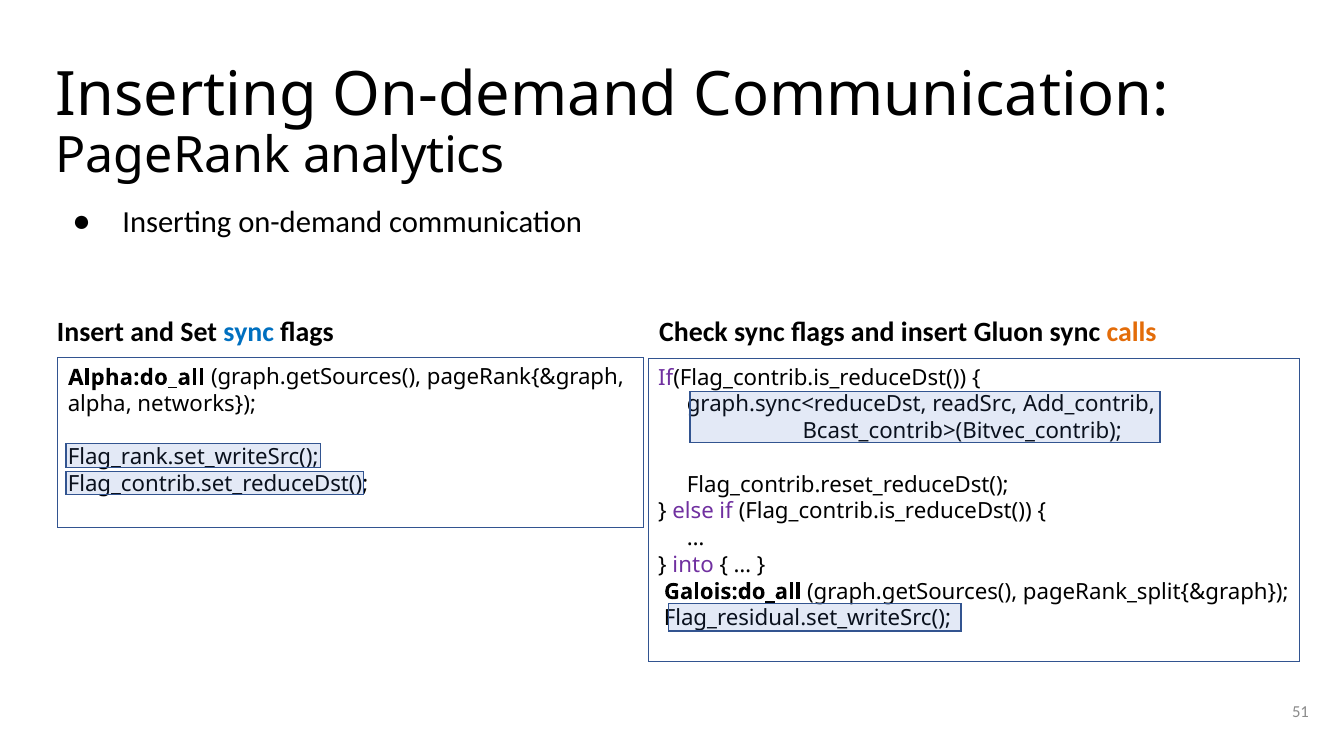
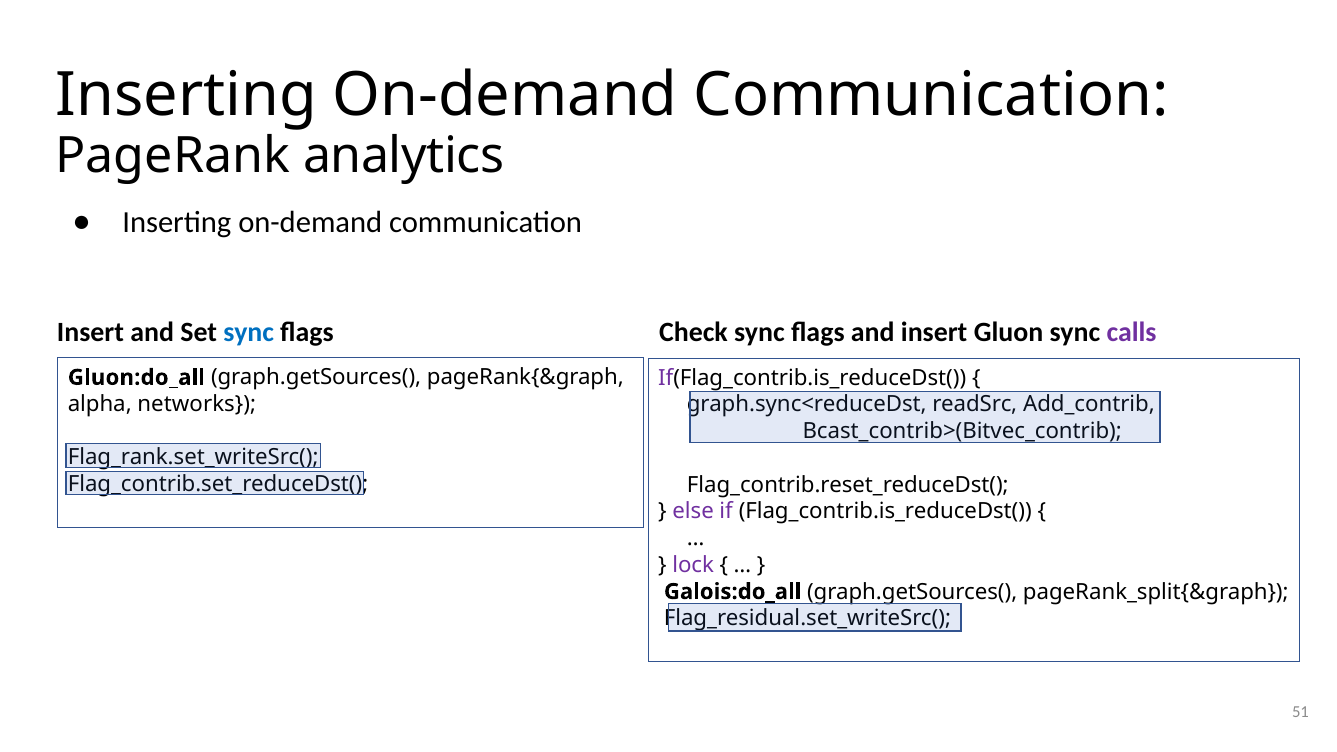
calls colour: orange -> purple
Alpha:do_all: Alpha:do_all -> Gluon:do_all
into: into -> lock
